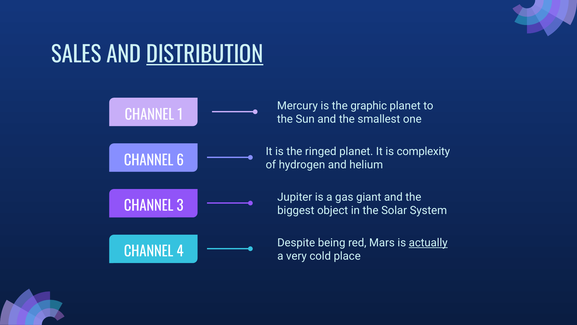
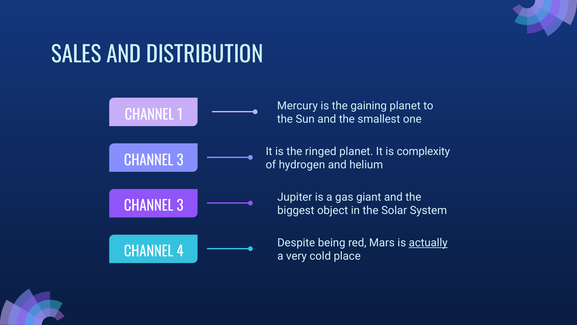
DISTRIBUTION underline: present -> none
graphic: graphic -> gaining
6 at (180, 160): 6 -> 3
